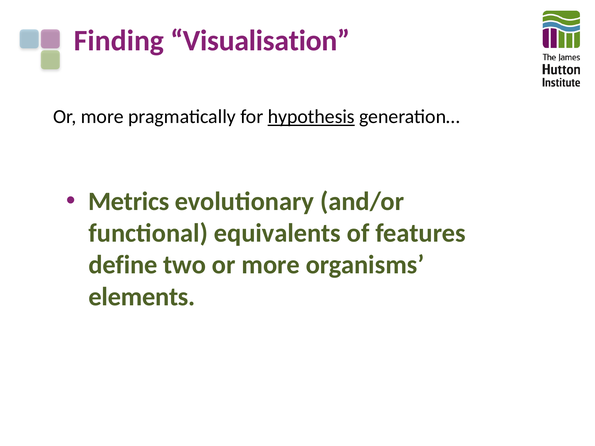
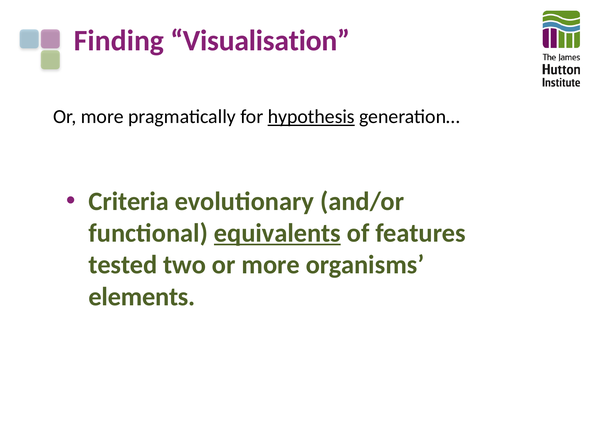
Metrics: Metrics -> Criteria
equivalents underline: none -> present
define: define -> tested
